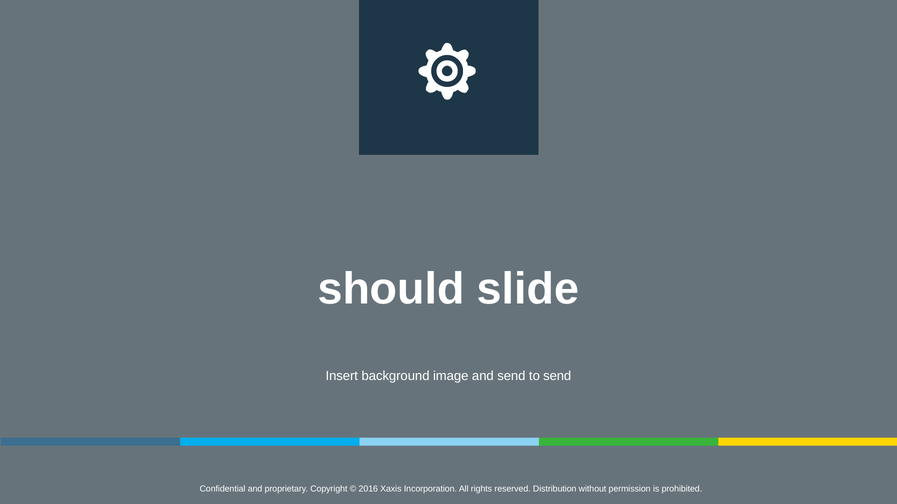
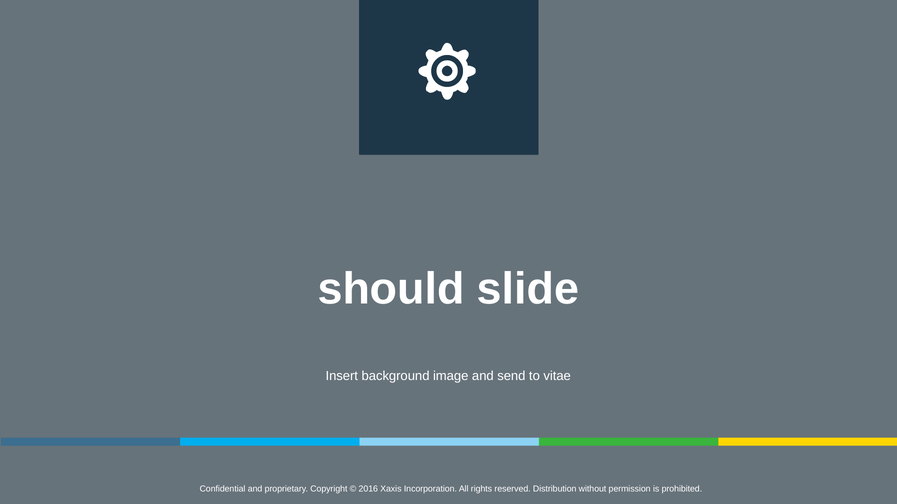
to send: send -> vitae
